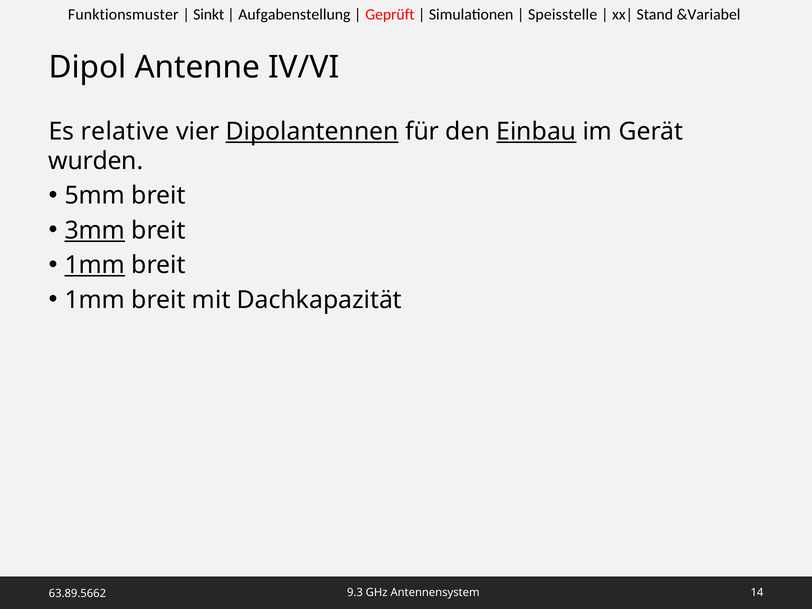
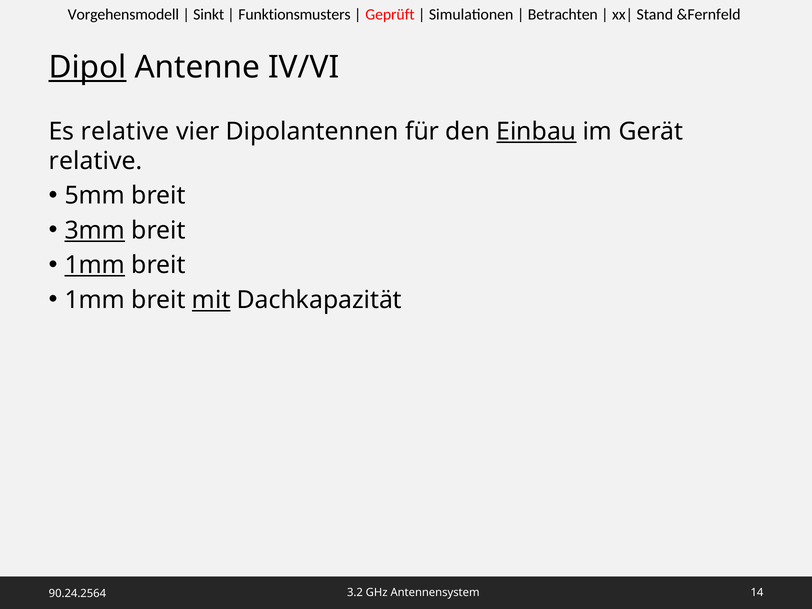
Funktionsmuster: Funktionsmuster -> Vorgehensmodell
Aufgabenstellung: Aufgabenstellung -> Funktionsmusters
Speisstelle: Speisstelle -> Betrachten
&Variabel: &Variabel -> &Fernfeld
Dipol underline: none -> present
Dipolantennen underline: present -> none
wurden at (96, 161): wurden -> relative
mit underline: none -> present
9.3: 9.3 -> 3.2
63.89.5662: 63.89.5662 -> 90.24.2564
